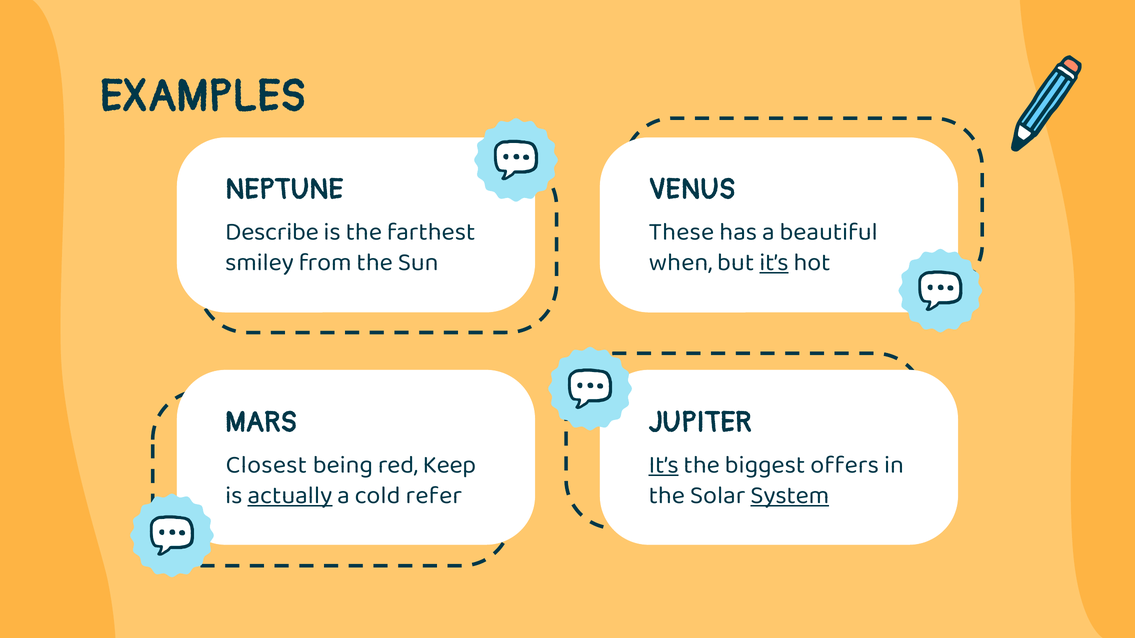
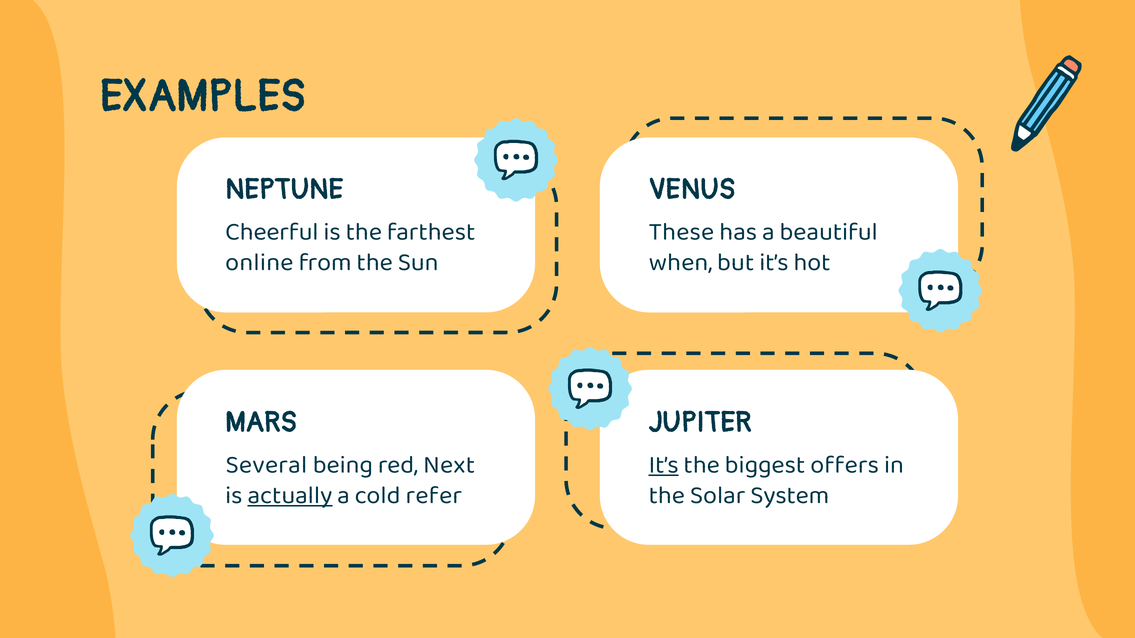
Describe: Describe -> Cheerful
smiley: smiley -> online
it’s at (774, 262) underline: present -> none
Closest: Closest -> Several
Keep: Keep -> Next
System underline: present -> none
